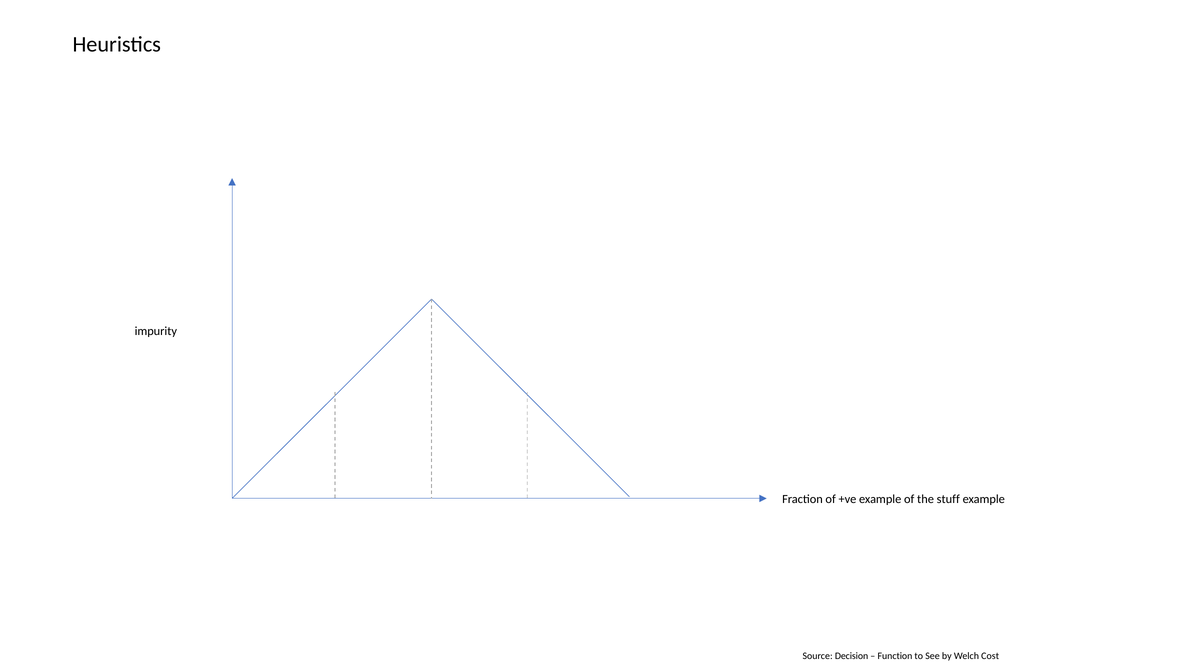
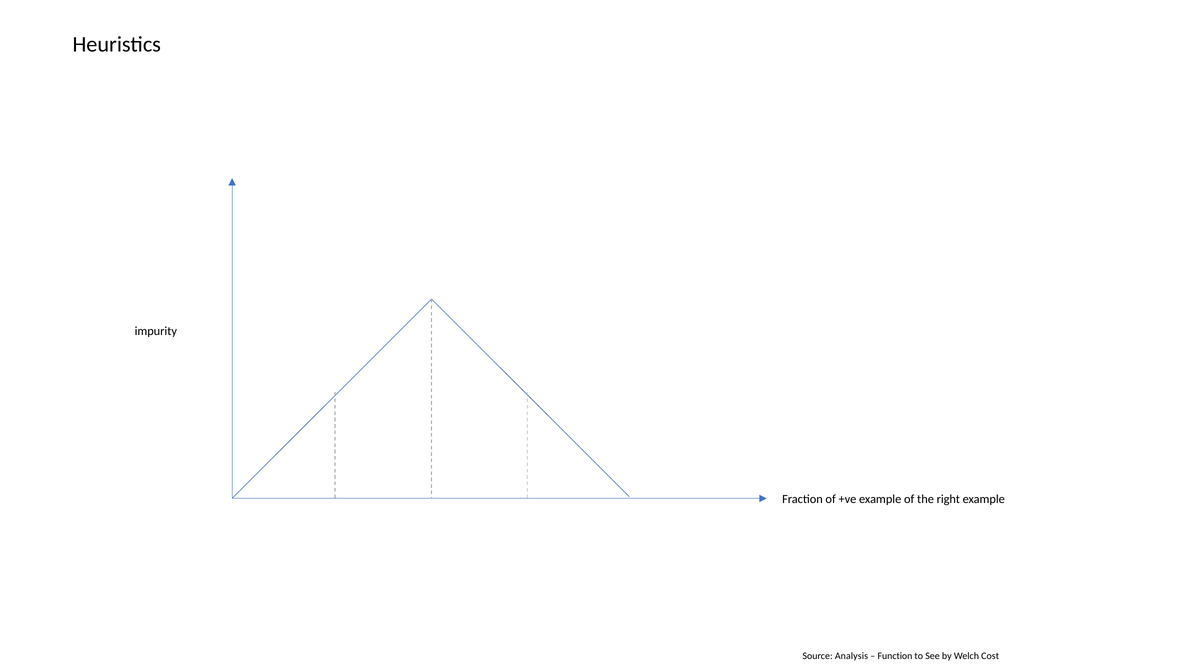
stuff: stuff -> right
Decision: Decision -> Analysis
